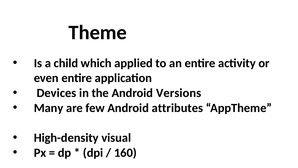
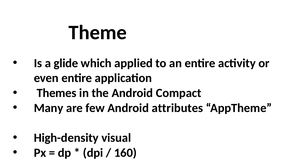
child: child -> glide
Devices: Devices -> Themes
Versions: Versions -> Compact
